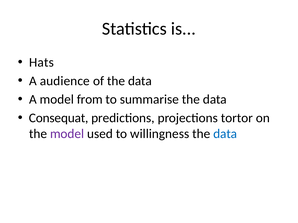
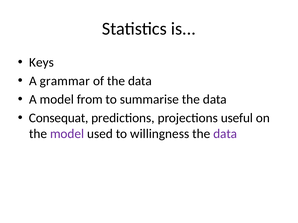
Hats: Hats -> Keys
audience: audience -> grammar
tortor: tortor -> useful
data at (225, 134) colour: blue -> purple
